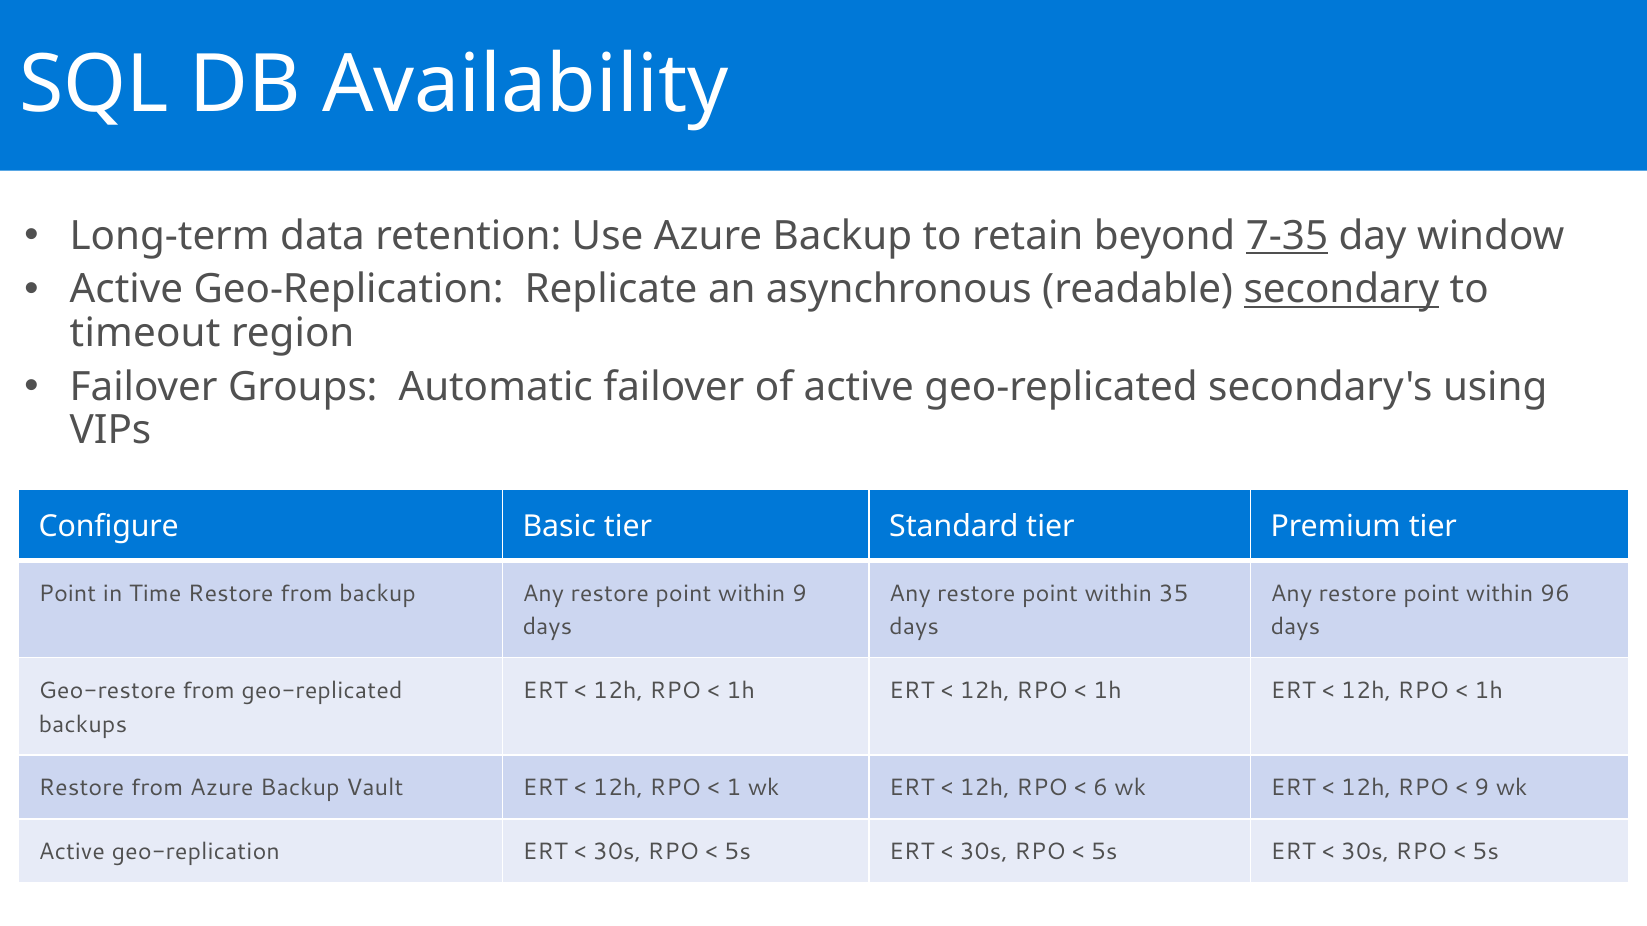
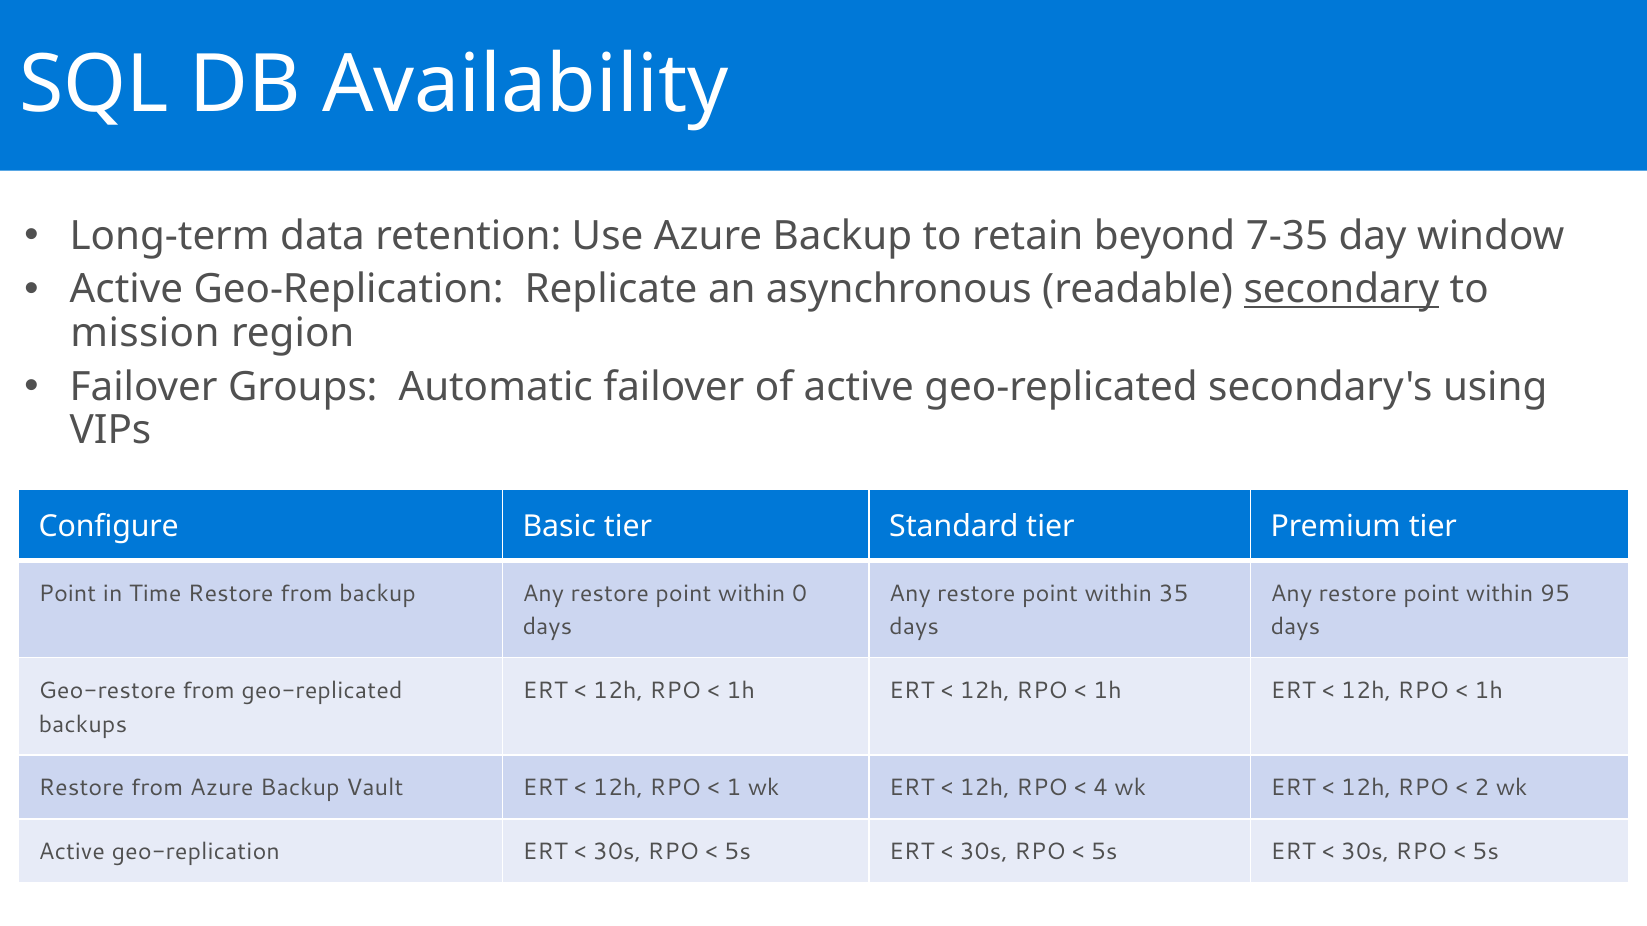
7-35 underline: present -> none
timeout: timeout -> mission
within 9: 9 -> 0
96: 96 -> 95
6: 6 -> 4
9 at (1482, 788): 9 -> 2
